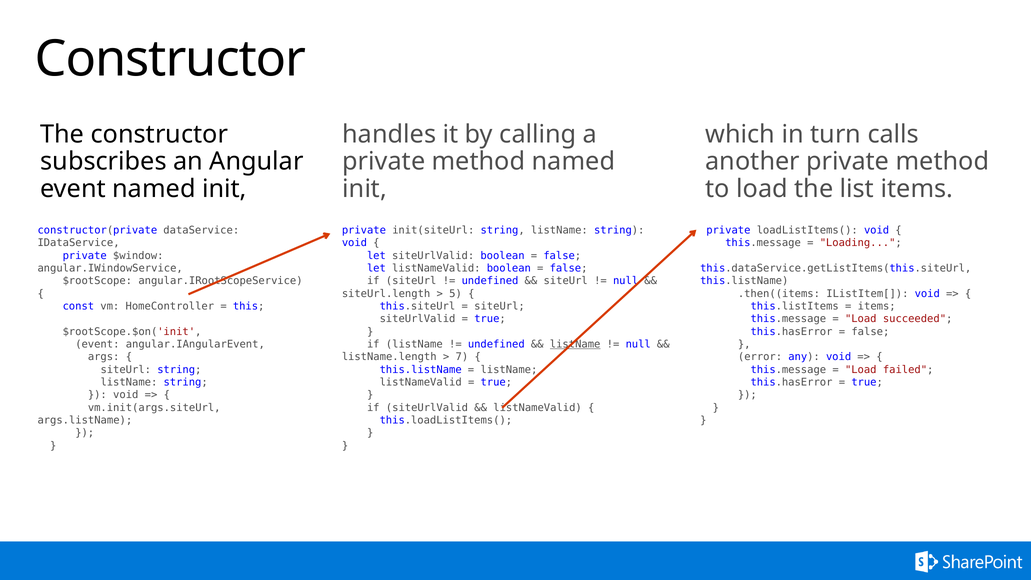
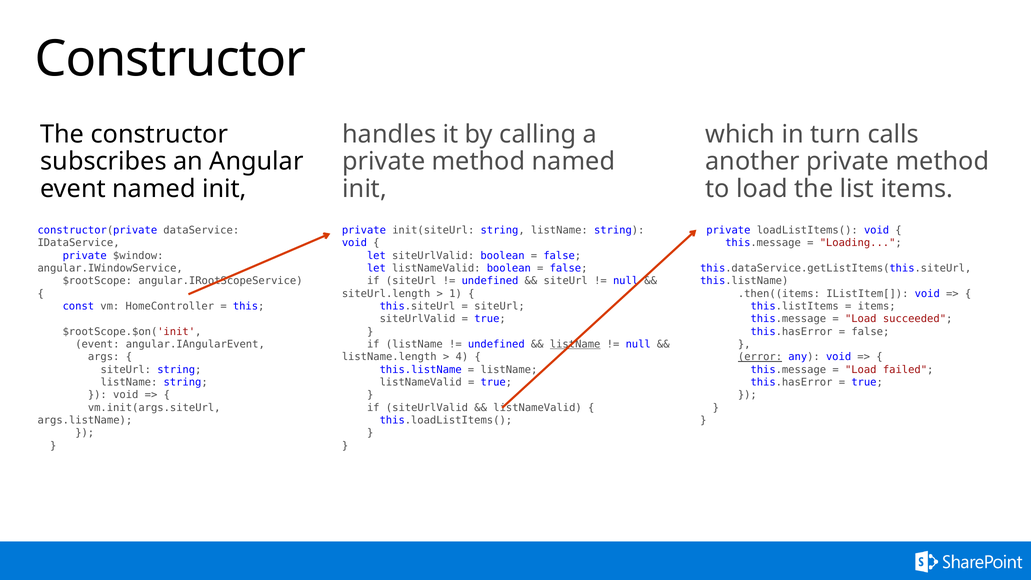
5: 5 -> 1
7: 7 -> 4
error underline: none -> present
